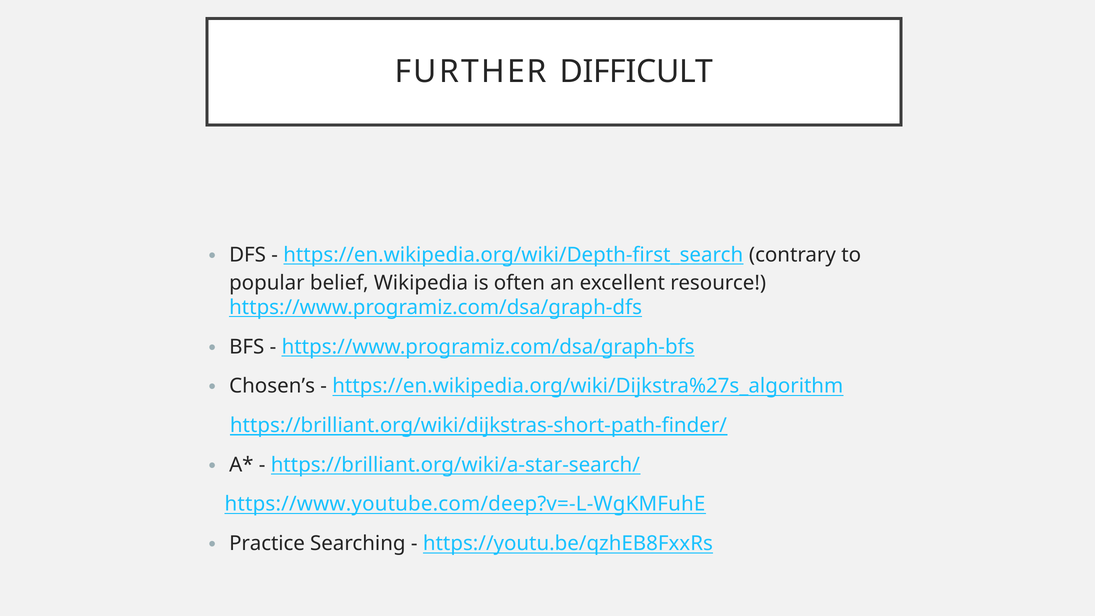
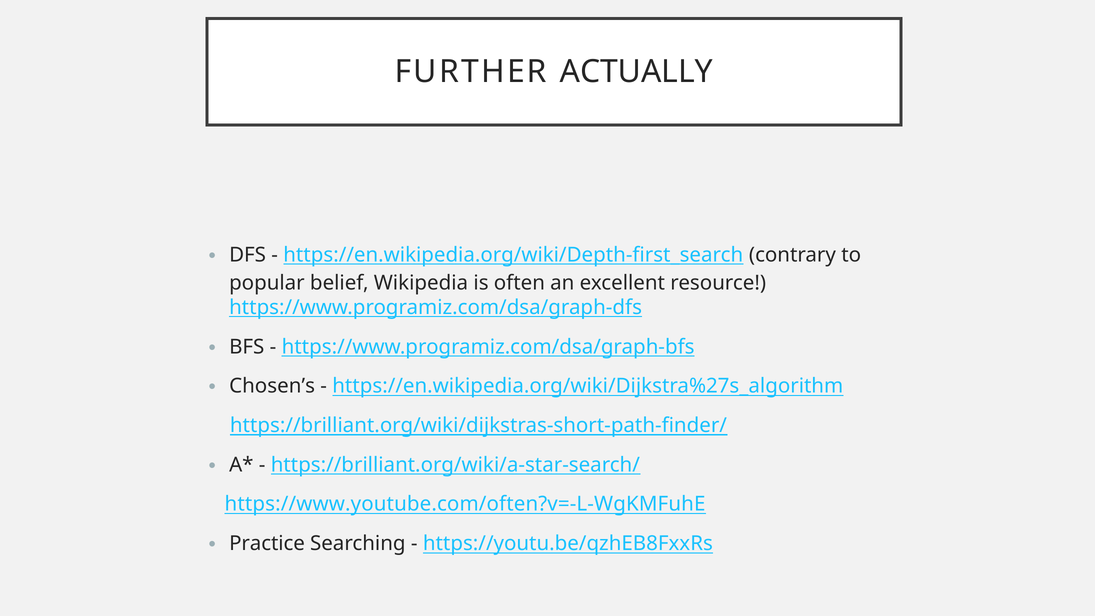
DIFFICULT: DIFFICULT -> ACTUALLY
https://www.youtube.com/deep?v=-L-WgKMFuhE: https://www.youtube.com/deep?v=-L-WgKMFuhE -> https://www.youtube.com/often?v=-L-WgKMFuhE
